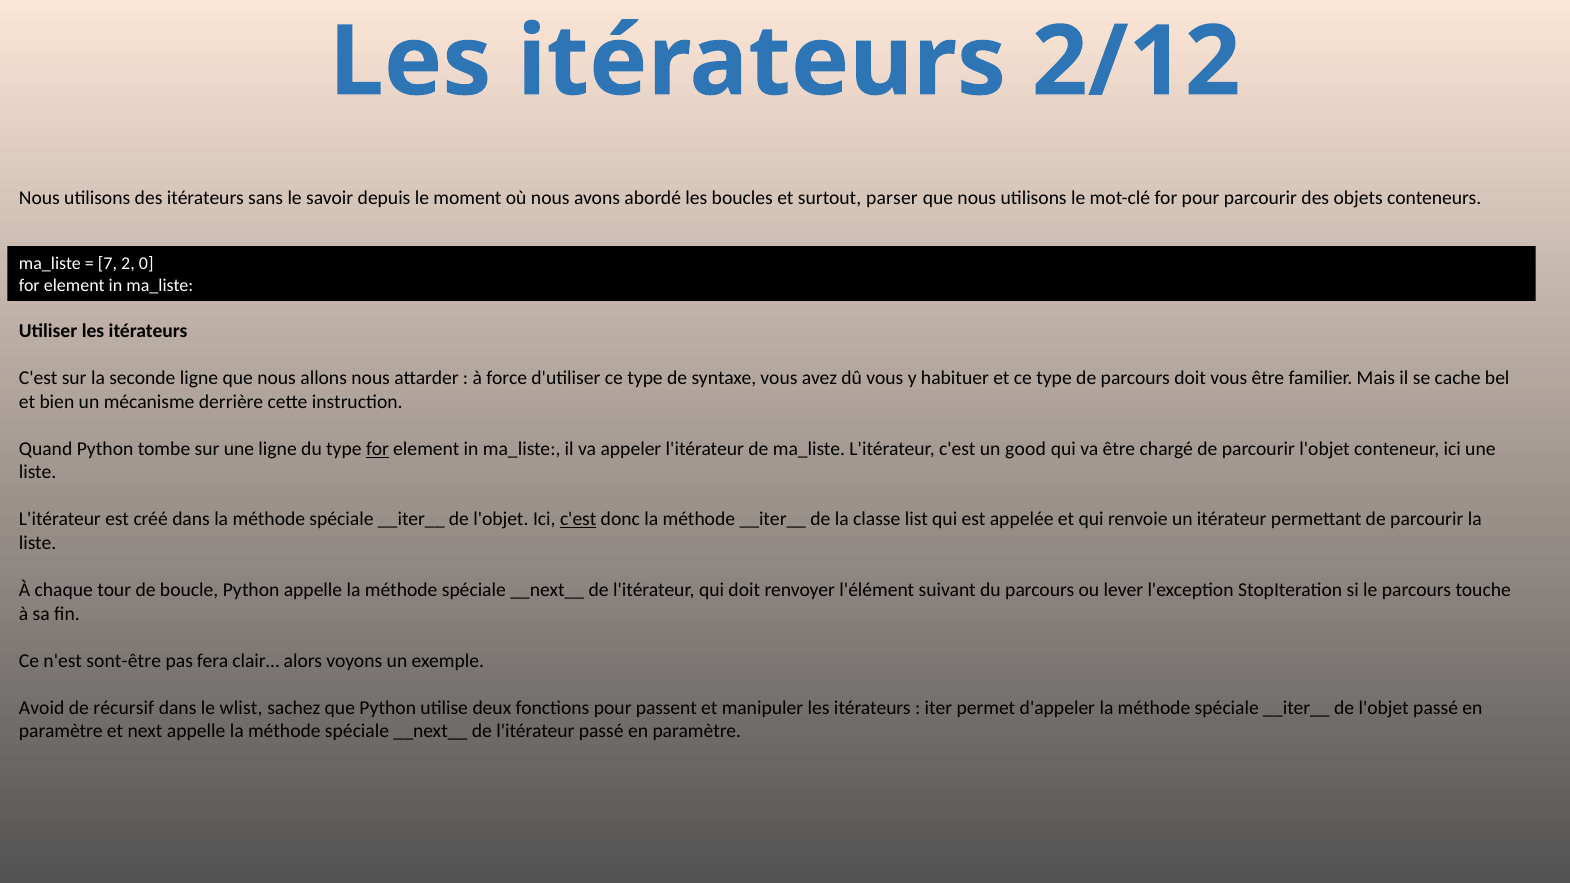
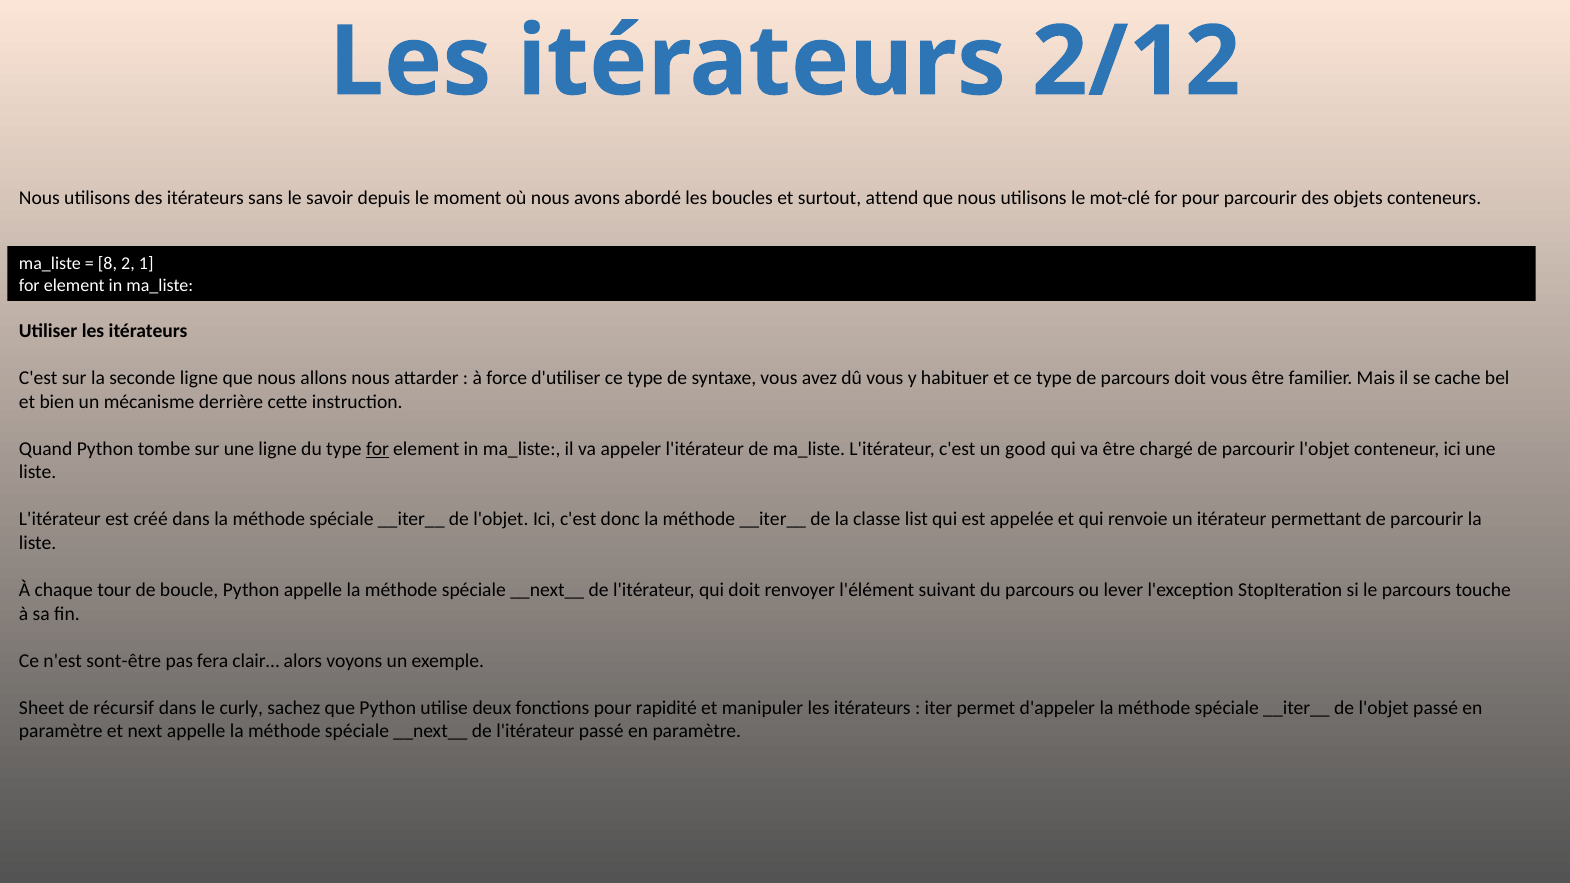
parser: parser -> attend
7: 7 -> 8
0: 0 -> 1
c'est at (578, 520) underline: present -> none
Avoid: Avoid -> Sheet
wlist: wlist -> curly
passent: passent -> rapidité
